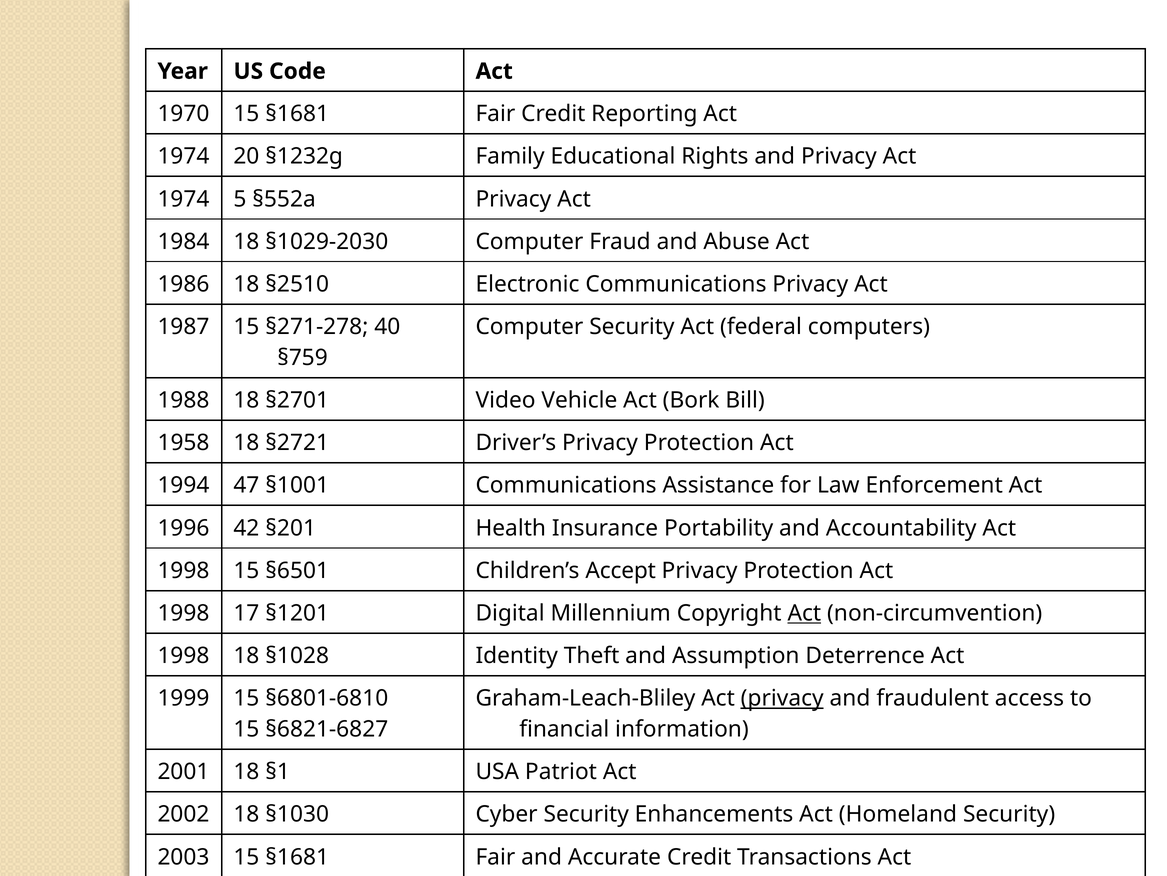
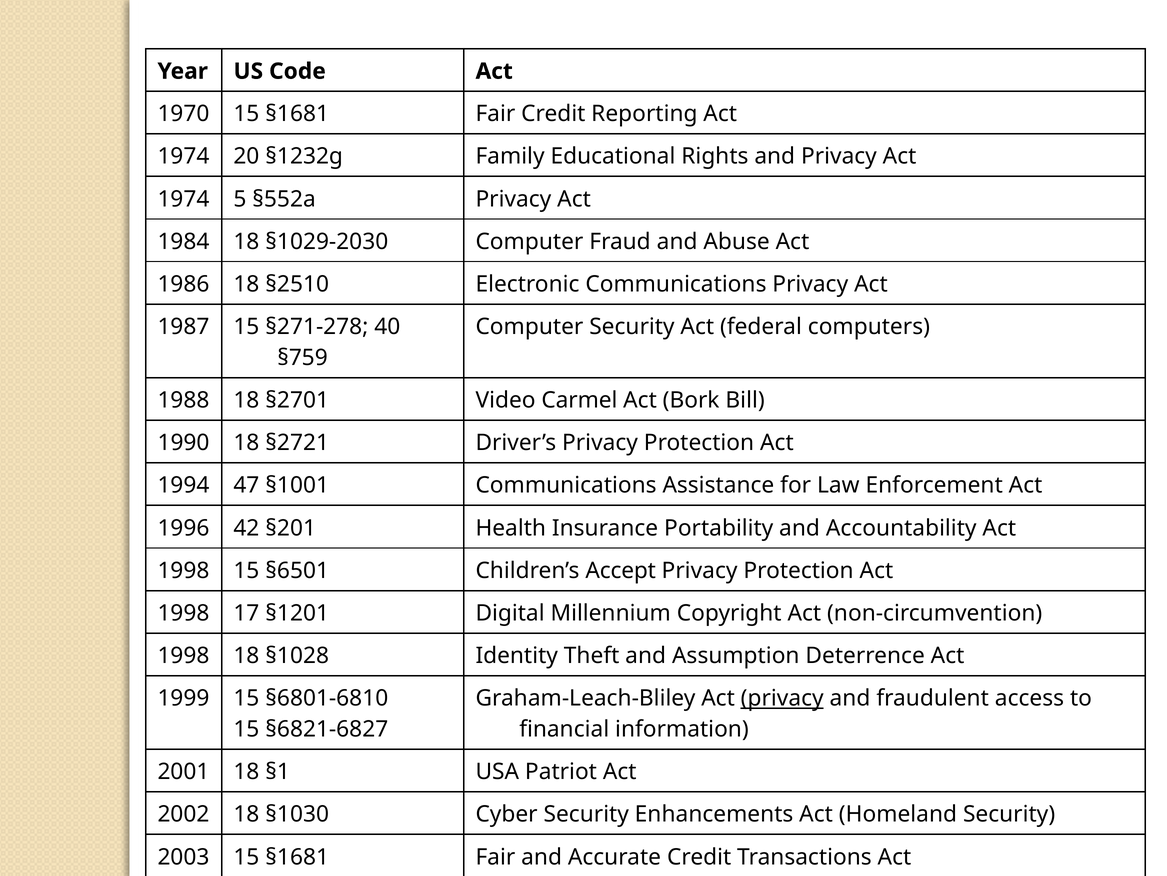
Vehicle: Vehicle -> Carmel
1958: 1958 -> 1990
Act at (804, 613) underline: present -> none
